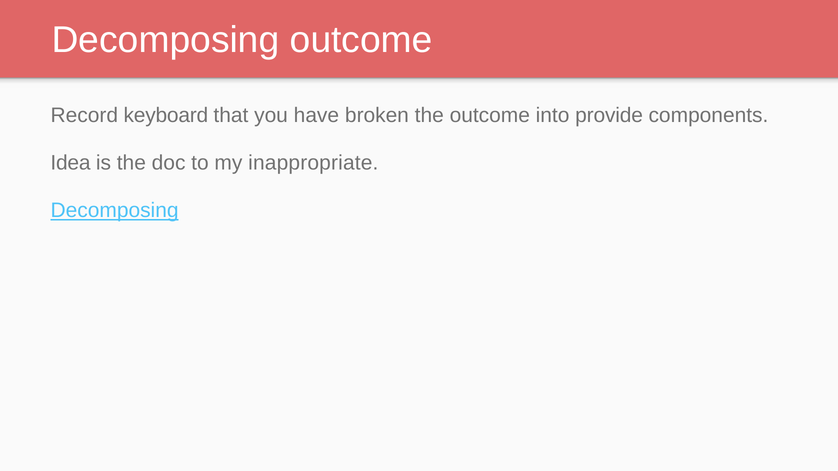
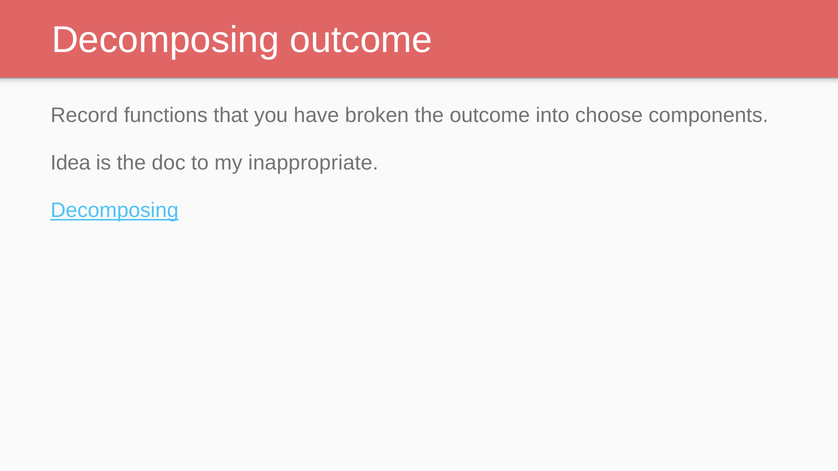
keyboard: keyboard -> functions
provide: provide -> choose
